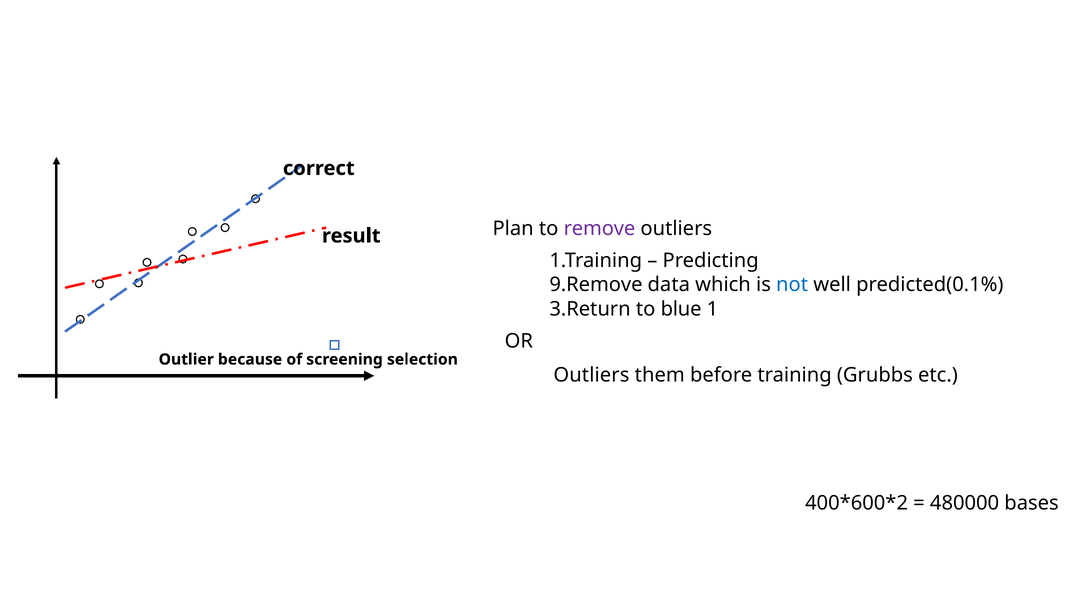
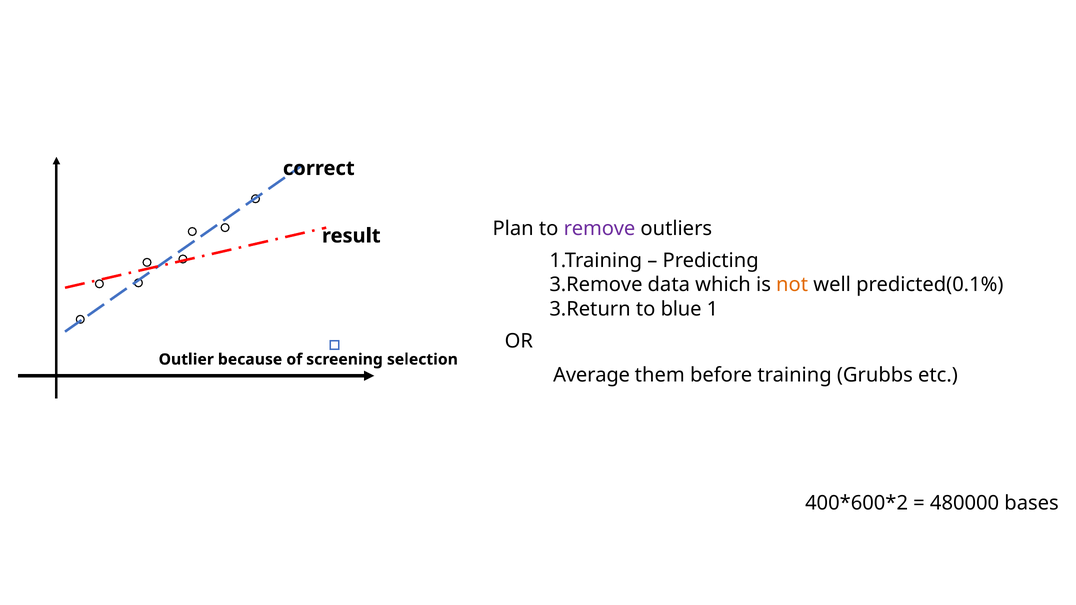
9.Remove: 9.Remove -> 3.Remove
not colour: blue -> orange
Outliers at (591, 375): Outliers -> Average
